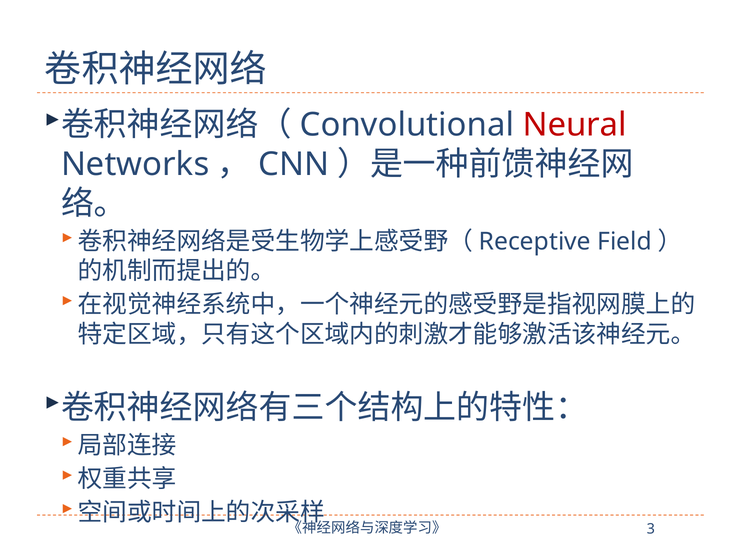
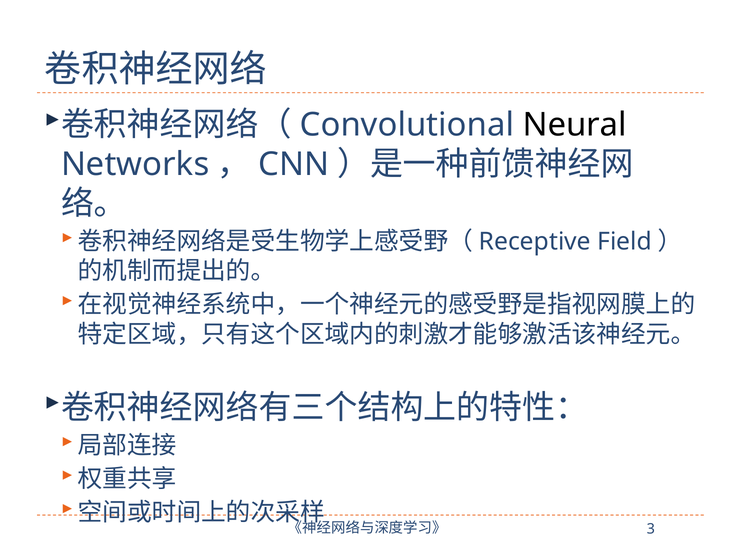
Neural colour: red -> black
